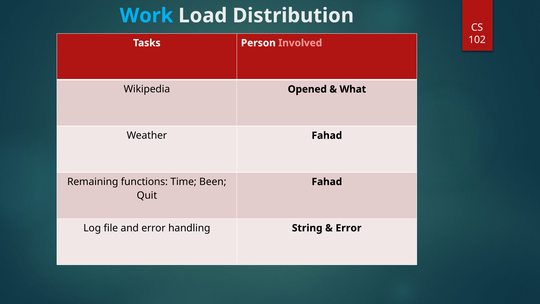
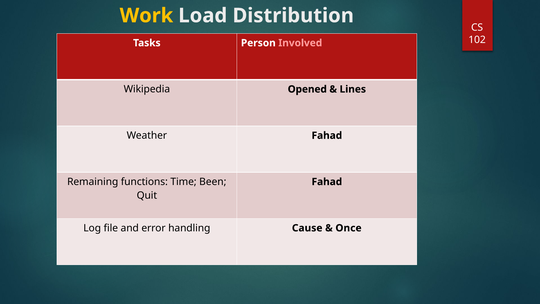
Work colour: light blue -> yellow
What: What -> Lines
String: String -> Cause
Error at (349, 228): Error -> Once
